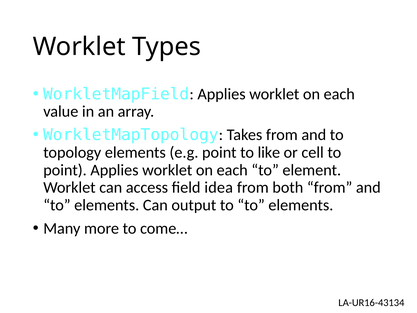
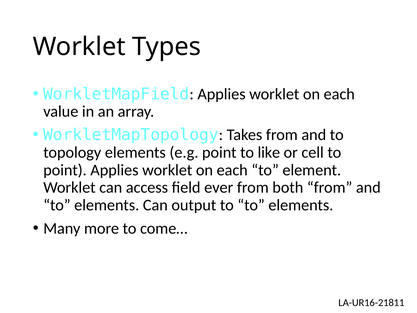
idea: idea -> ever
LA-UR16-43134: LA-UR16-43134 -> LA-UR16-21811
